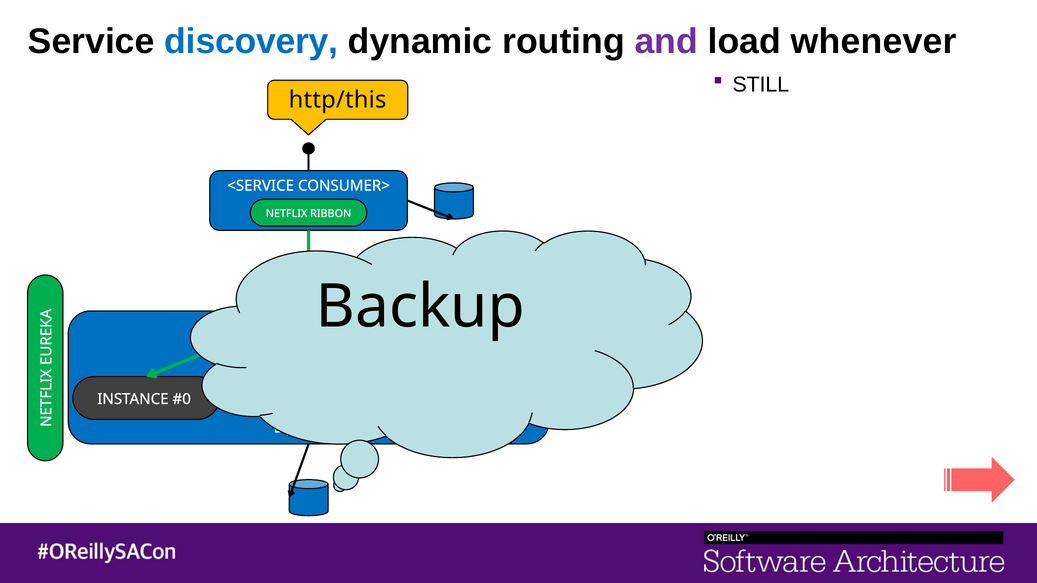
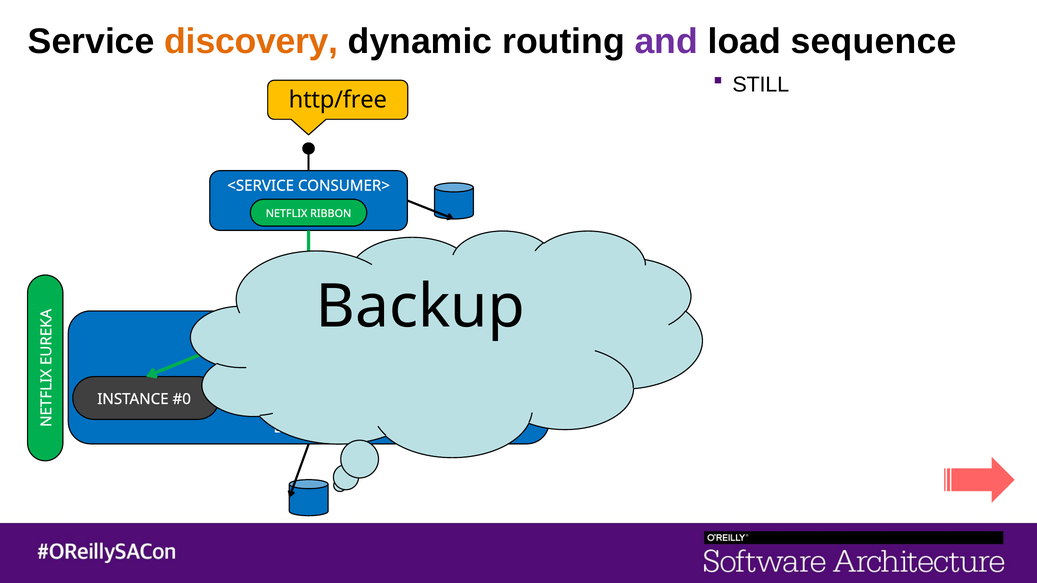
discovery colour: blue -> orange
whenever: whenever -> sequence
http/this: http/this -> http/free
